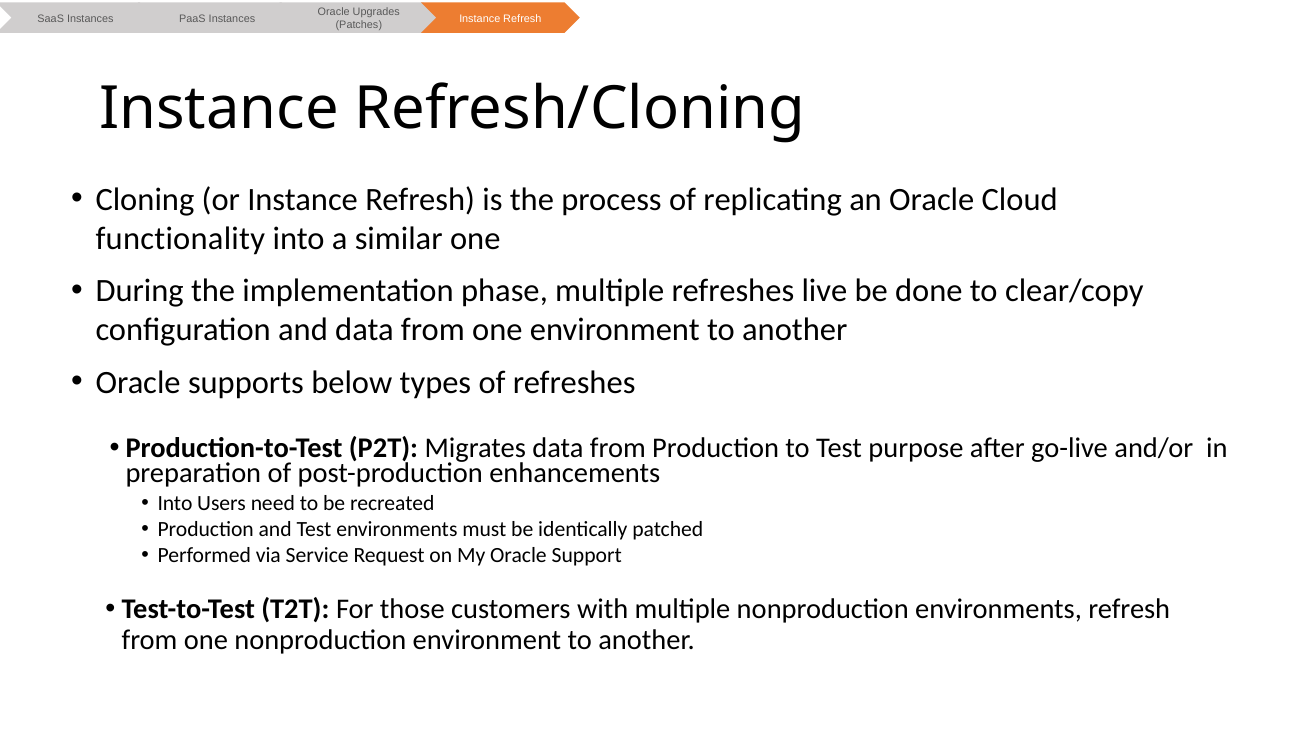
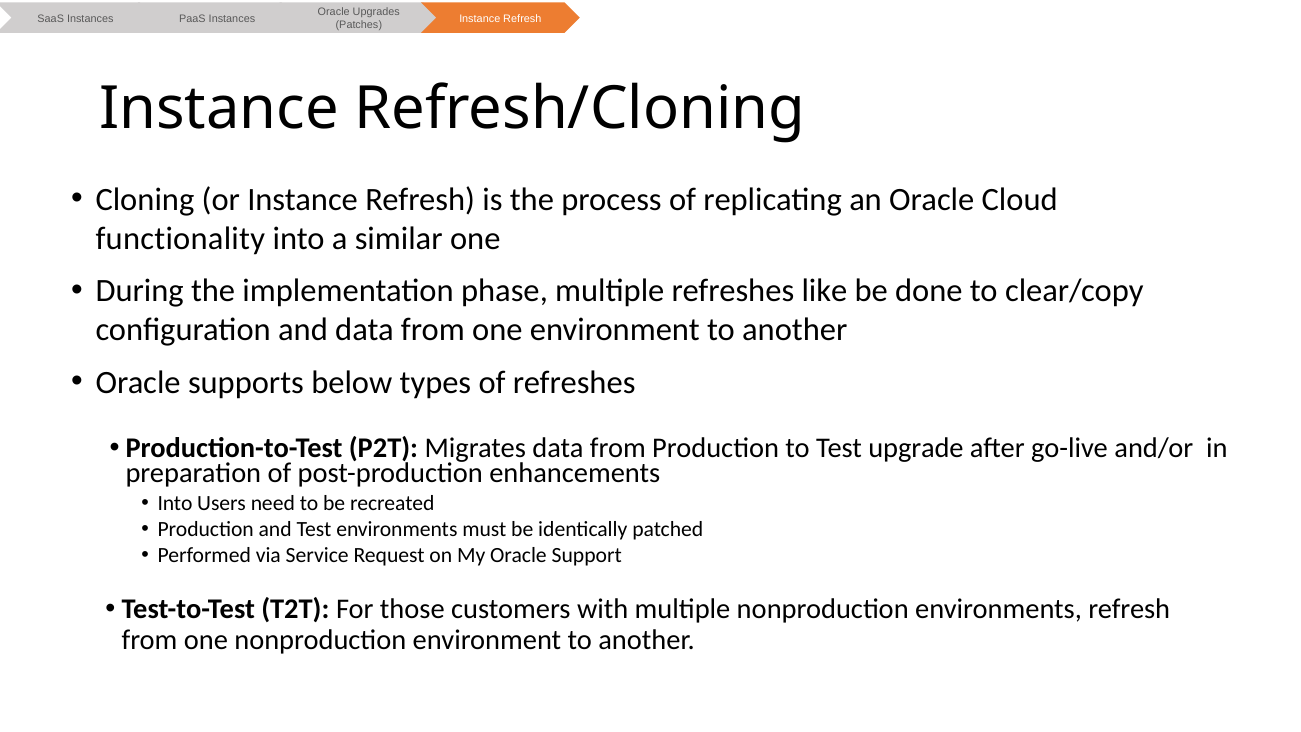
live: live -> like
purpose: purpose -> upgrade
